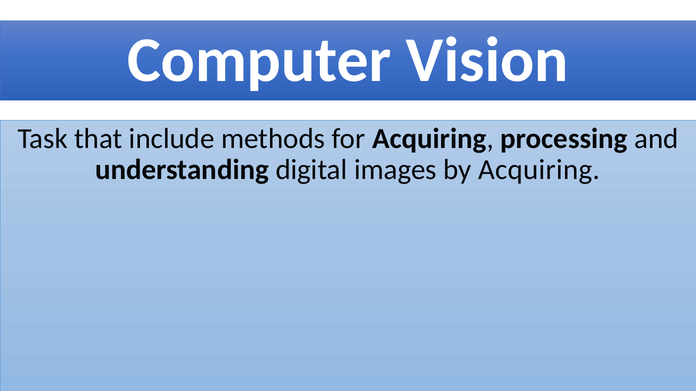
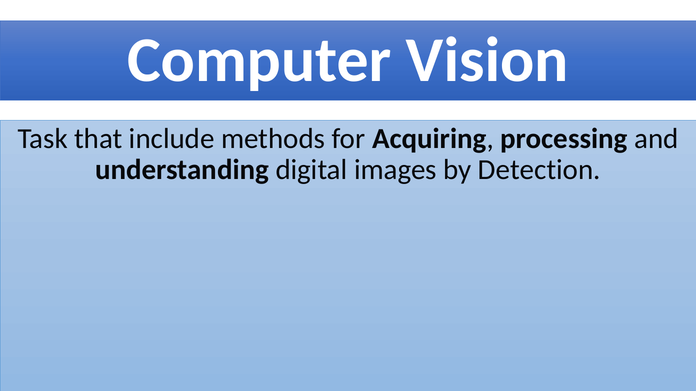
by Acquiring: Acquiring -> Detection
